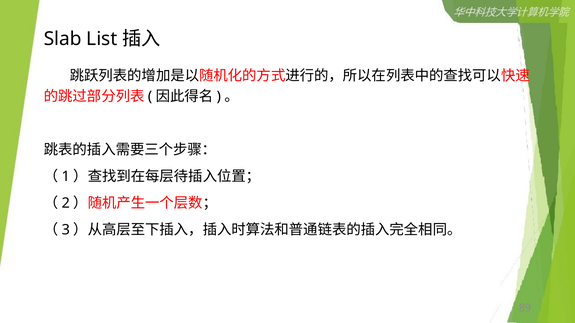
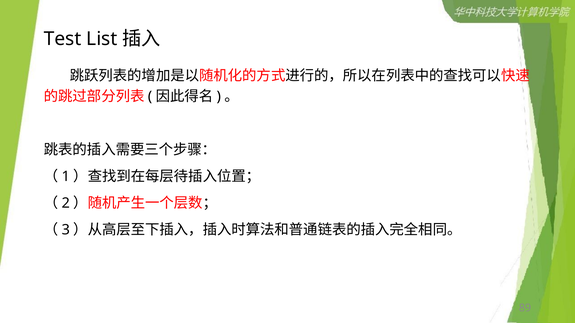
Slab: Slab -> Test
